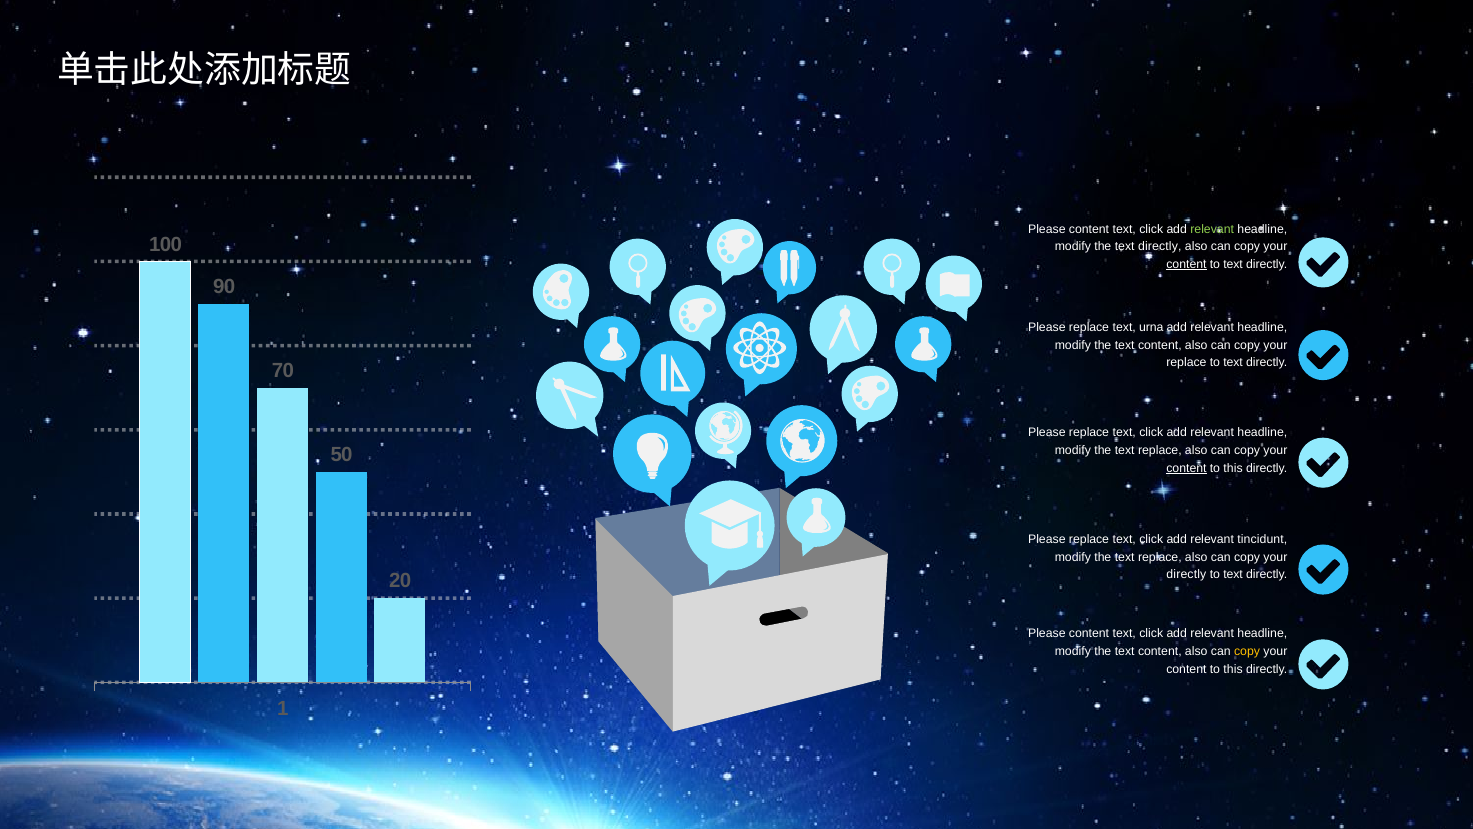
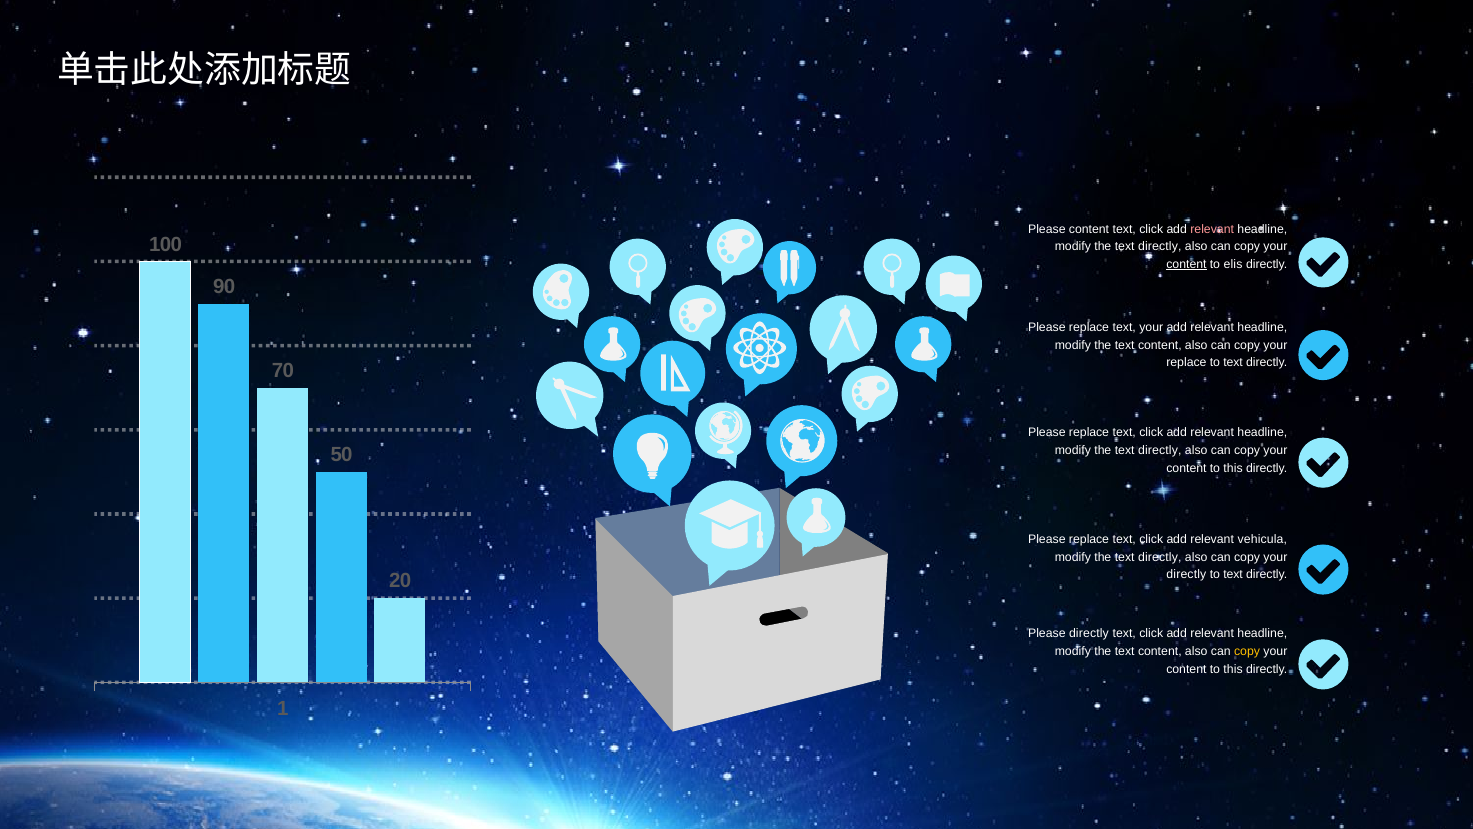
relevant at (1212, 229) colour: light green -> pink
text at (1233, 264): text -> elis
text urna: urna -> your
replace at (1160, 450): replace -> directly
content at (1186, 468) underline: present -> none
tincidunt: tincidunt -> vehicula
replace at (1160, 557): replace -> directly
content at (1089, 634): content -> directly
